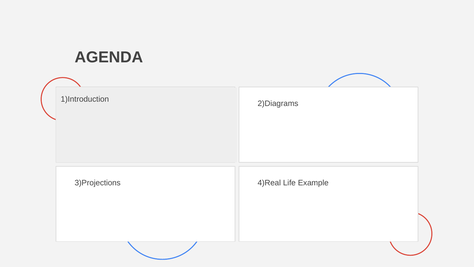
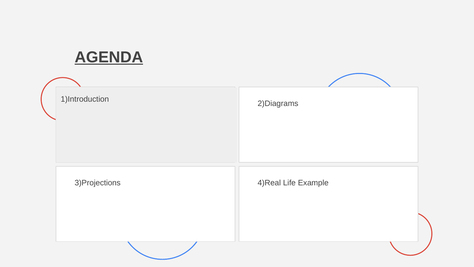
AGENDA underline: none -> present
